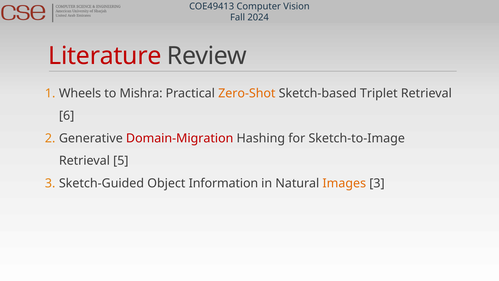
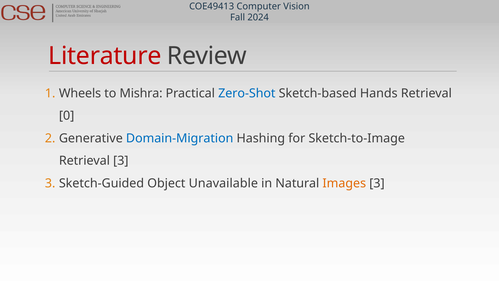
Zero-Shot colour: orange -> blue
Triplet: Triplet -> Hands
6: 6 -> 0
Domain-Migration colour: red -> blue
Retrieval 5: 5 -> 3
Information: Information -> Unavailable
